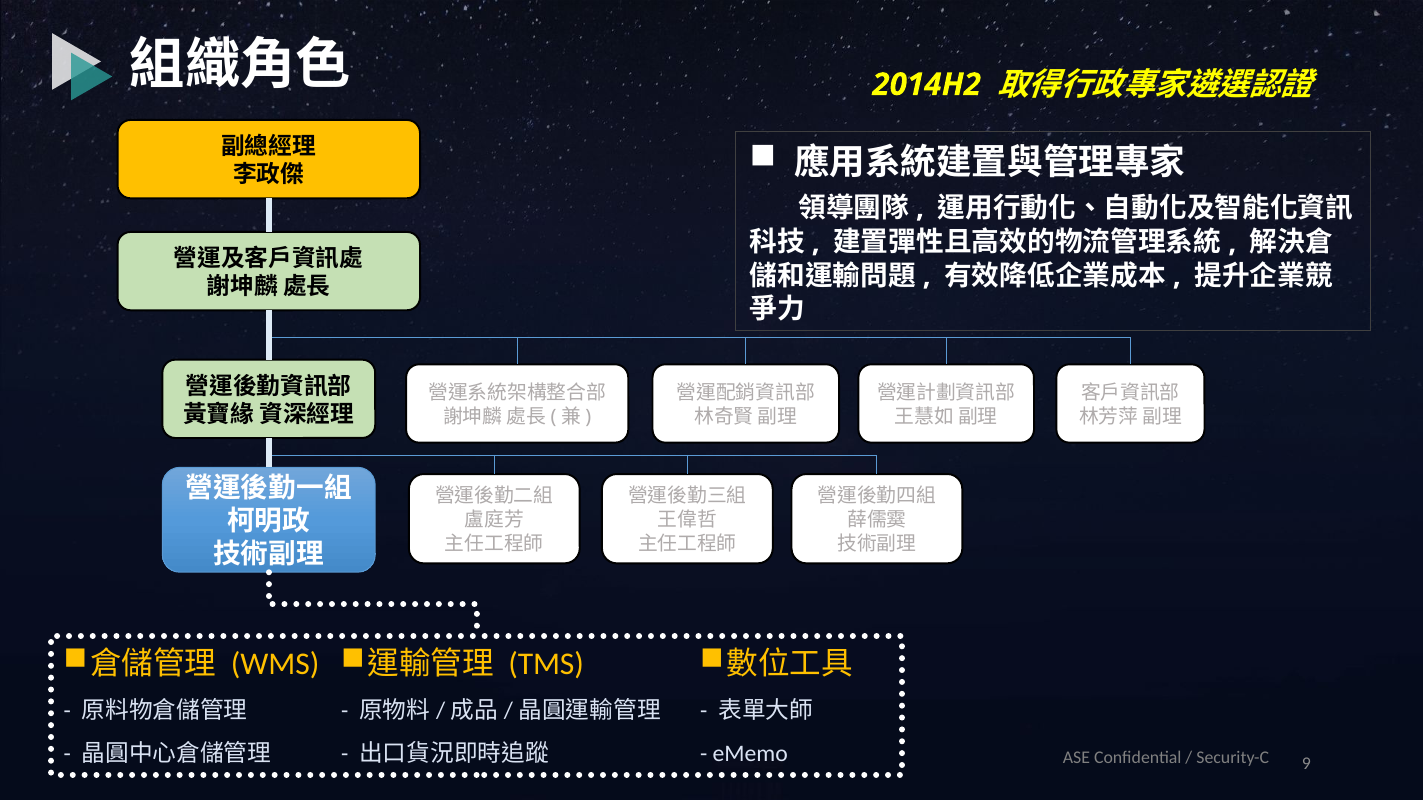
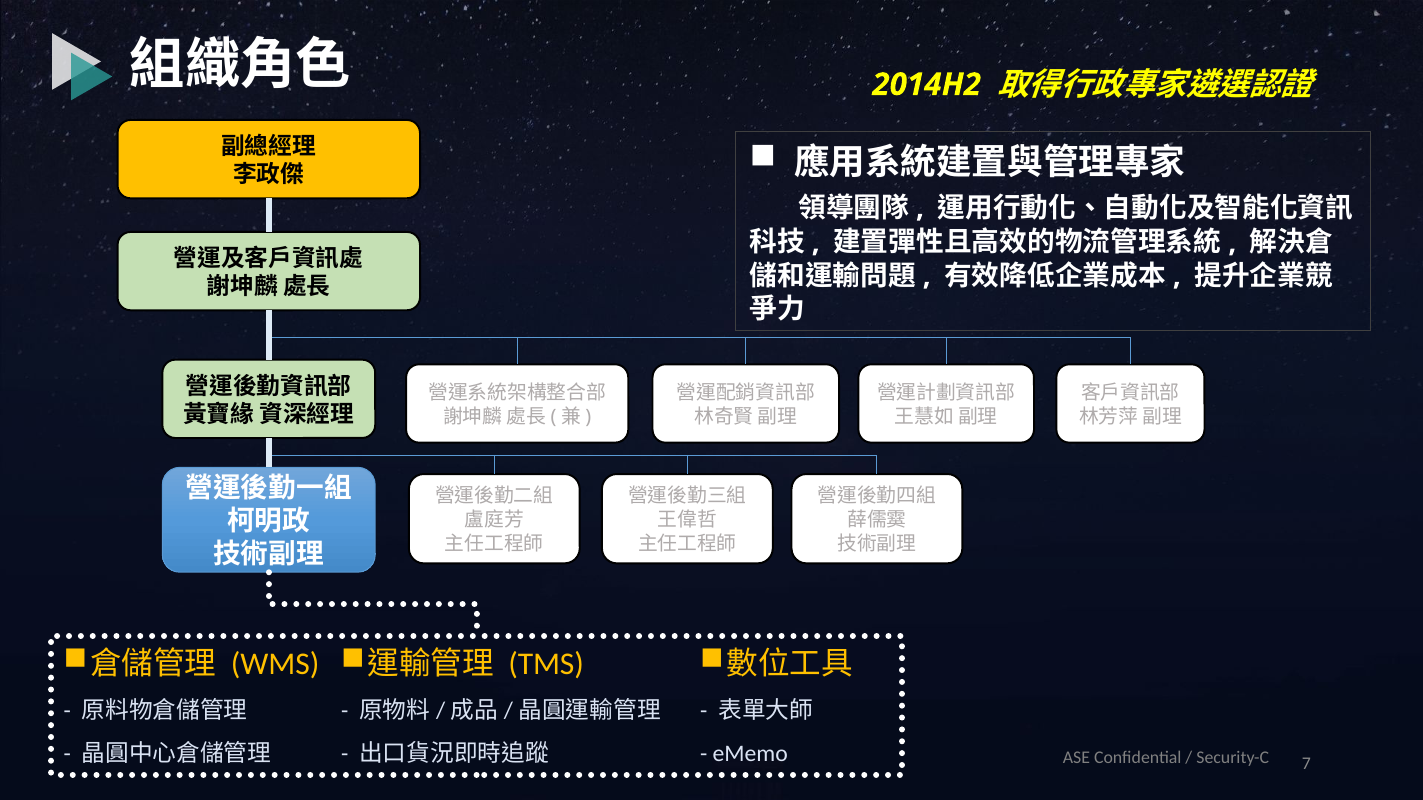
9: 9 -> 7
